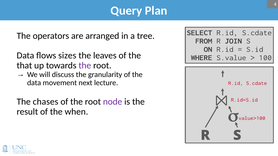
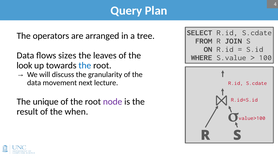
that: that -> look
the at (85, 66) colour: purple -> blue
chases: chases -> unique
